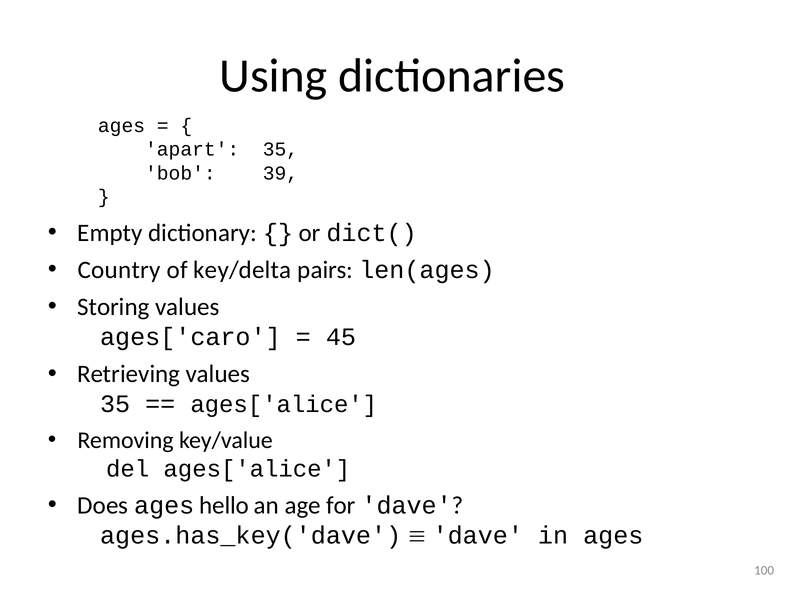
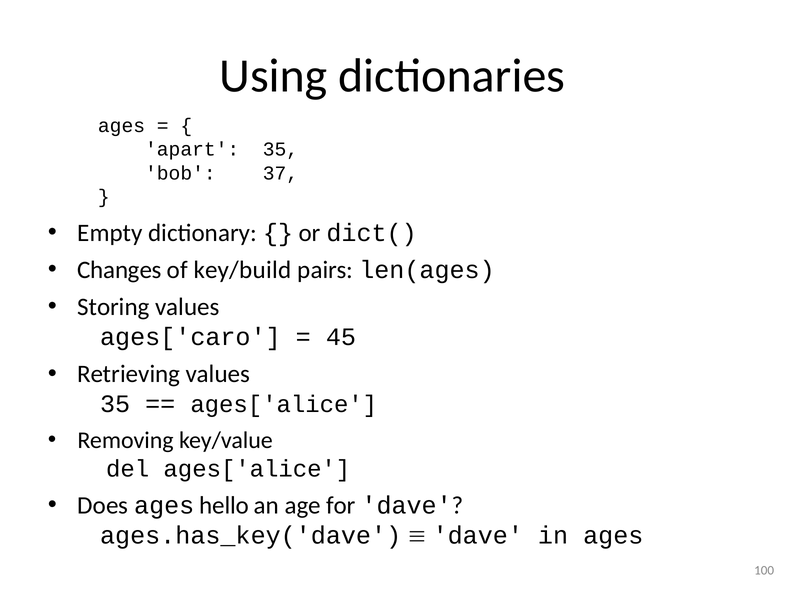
39: 39 -> 37
Country: Country -> Changes
key/delta: key/delta -> key/build
